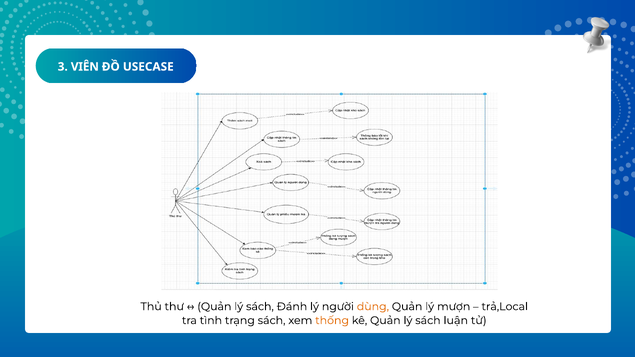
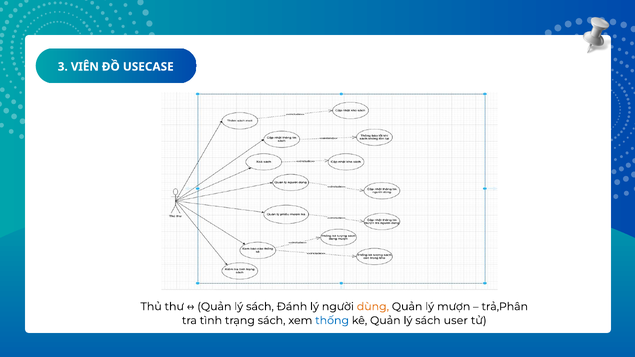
trả,Local: trả,Local -> trả,Phân
thống colour: orange -> blue
luận: luận -> user
